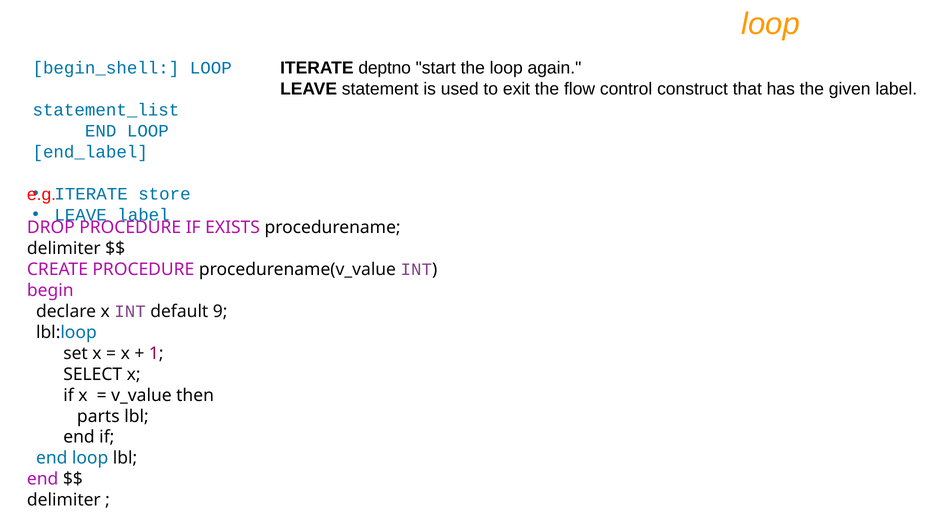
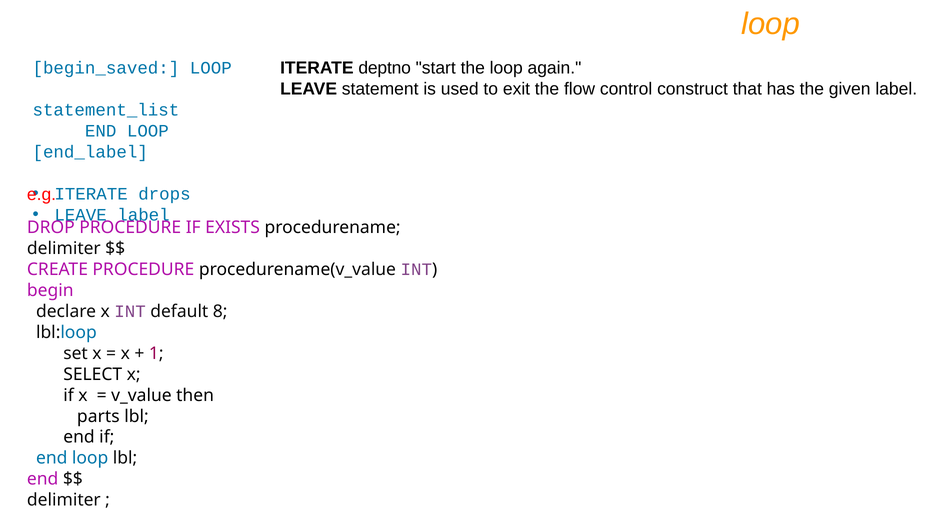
begin_shell: begin_shell -> begin_saved
store: store -> drops
9: 9 -> 8
